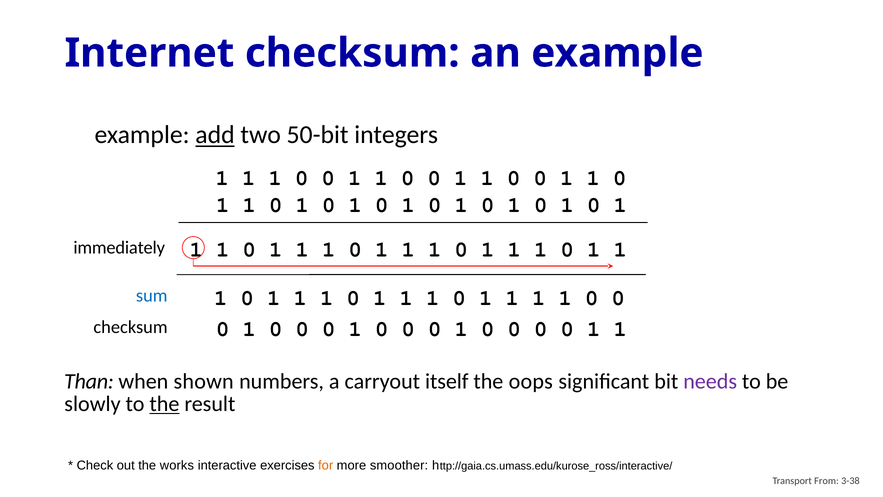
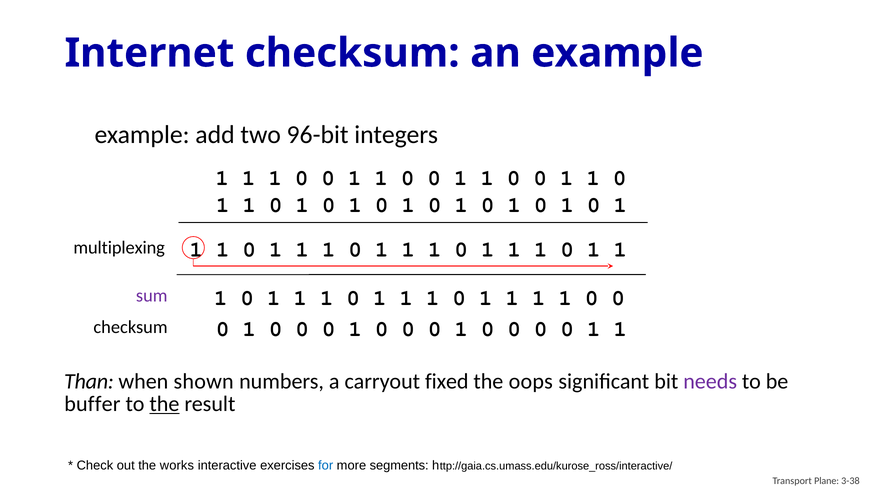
add underline: present -> none
50-bit: 50-bit -> 96-bit
immediately: immediately -> multiplexing
sum colour: blue -> purple
itself: itself -> fixed
slowly: slowly -> buffer
for colour: orange -> blue
smoother: smoother -> segments
From: From -> Plane
